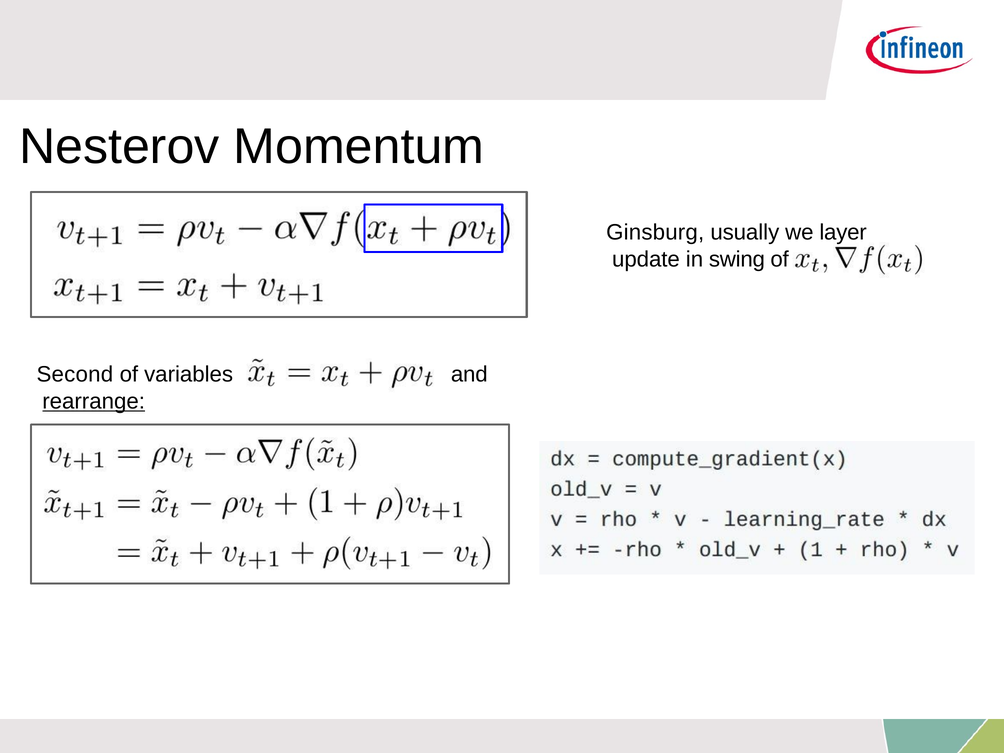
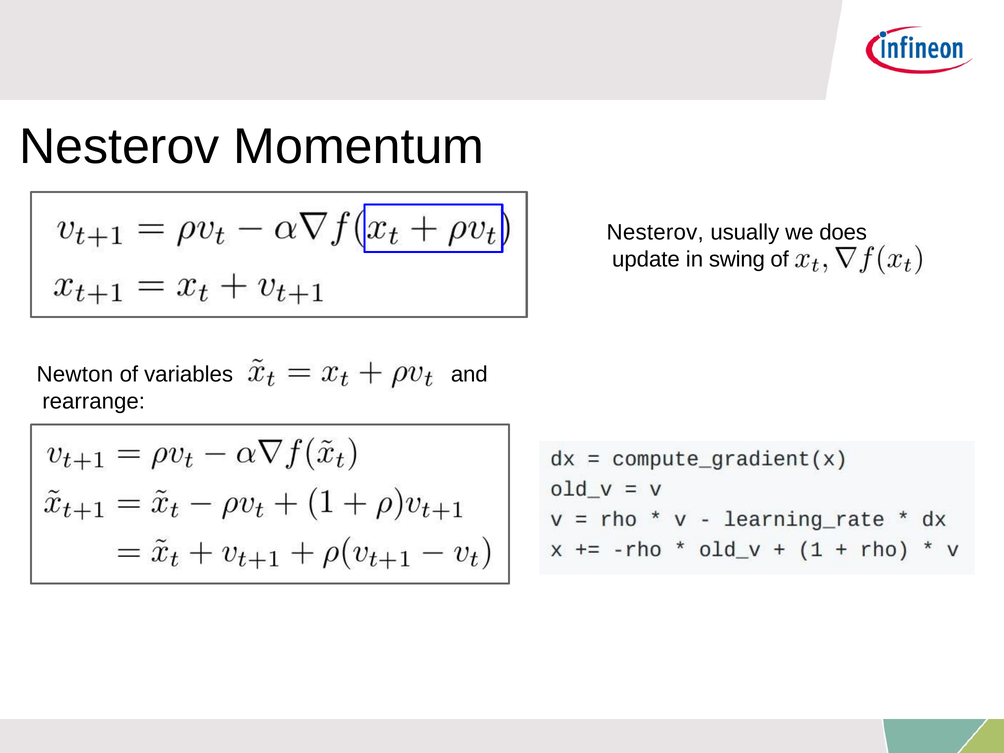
Ginsburg at (655, 232): Ginsburg -> Nesterov
layer: layer -> does
Second: Second -> Newton
rearrange underline: present -> none
